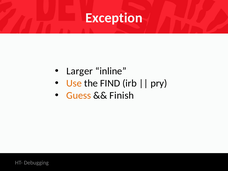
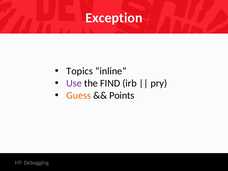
Larger: Larger -> Topics
Use colour: orange -> purple
Finish: Finish -> Points
